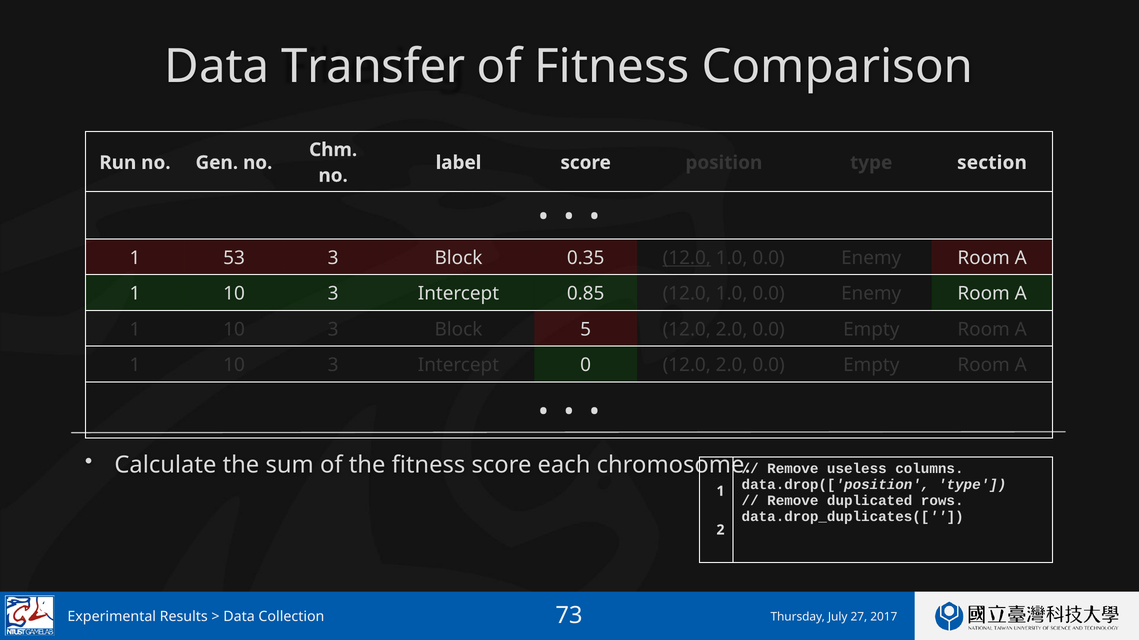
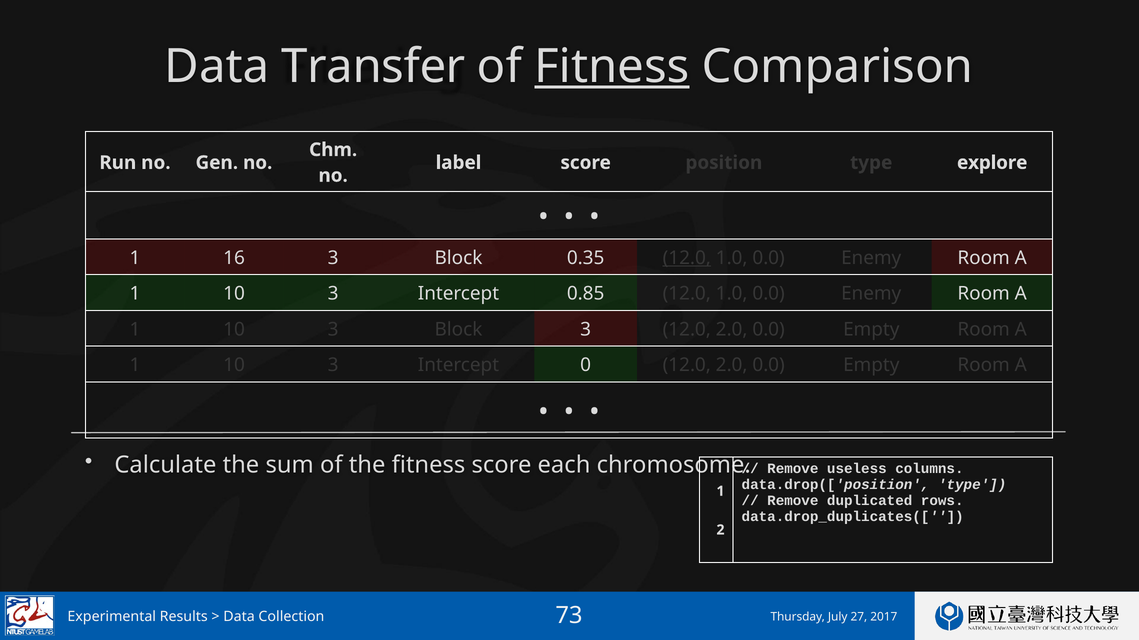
Fitness at (612, 67) underline: none -> present
section: section -> explore
53: 53 -> 16
Block 5: 5 -> 3
